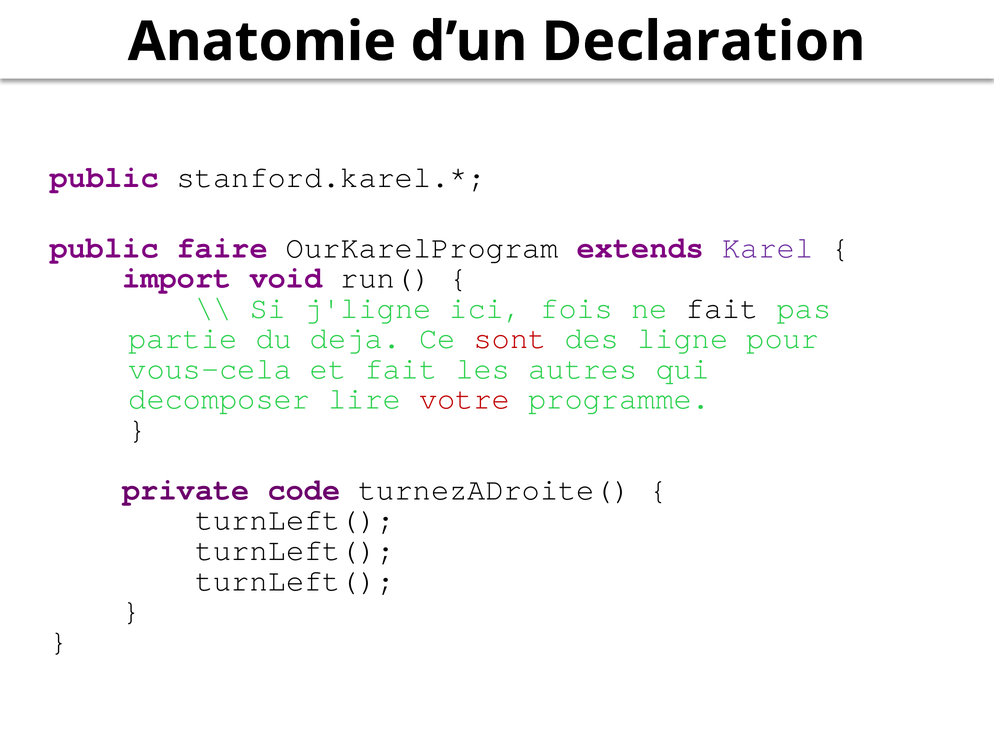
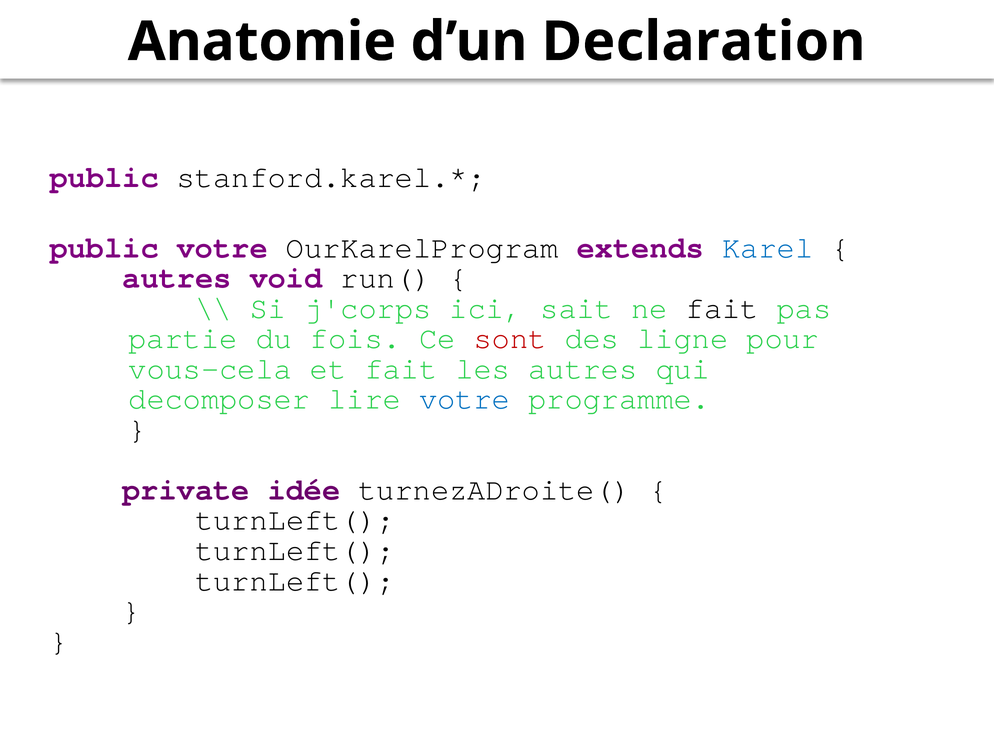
public faire: faire -> votre
Karel colour: purple -> blue
import at (177, 278): import -> autres
j'ligne: j'ligne -> j'corps
fois: fois -> sait
deja: deja -> fois
votre at (465, 399) colour: red -> blue
code: code -> idée
